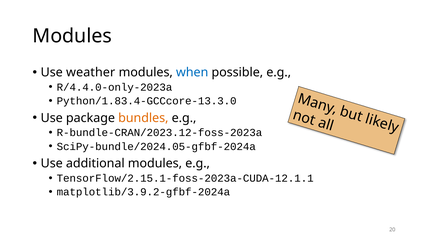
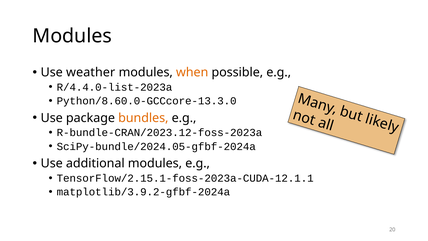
when colour: blue -> orange
R/4.4.0-only-2023a: R/4.4.0-only-2023a -> R/4.4.0-list-2023a
Python/1.83.4-GCCcore-13.3.0: Python/1.83.4-GCCcore-13.3.0 -> Python/8.60.0-GCCcore-13.3.0
